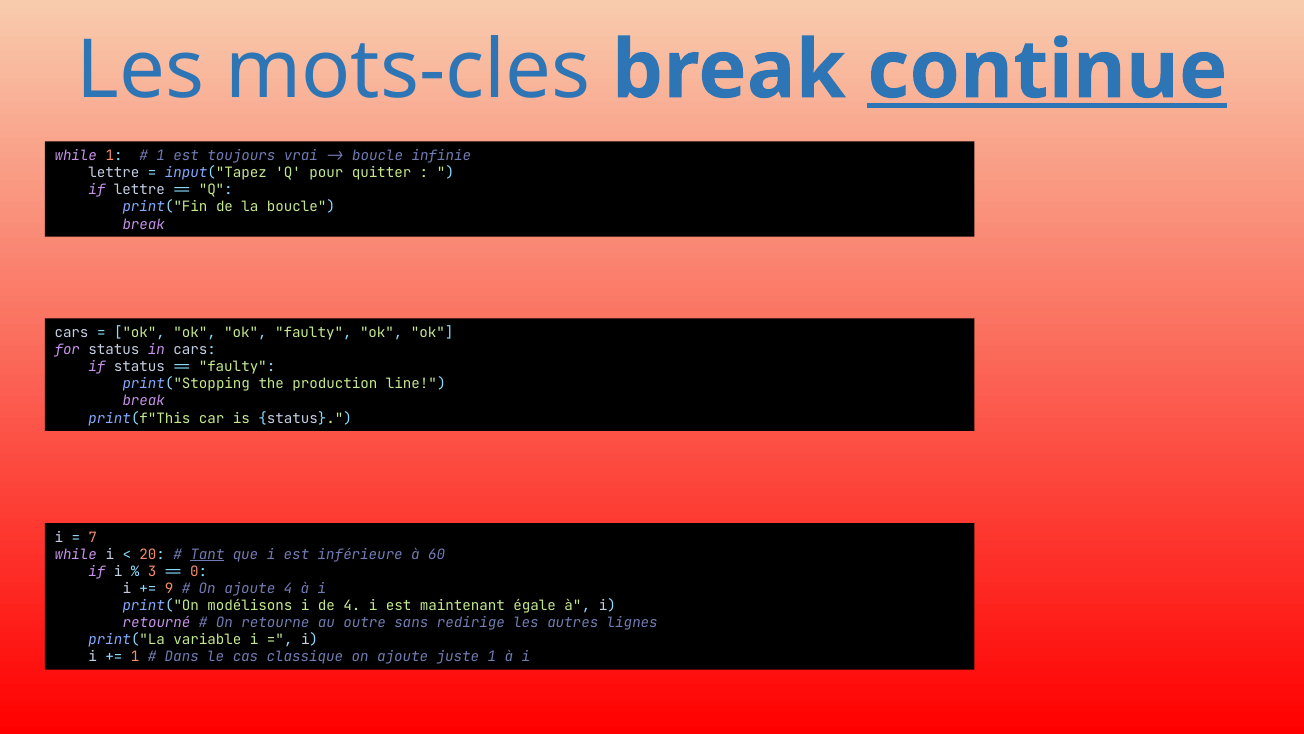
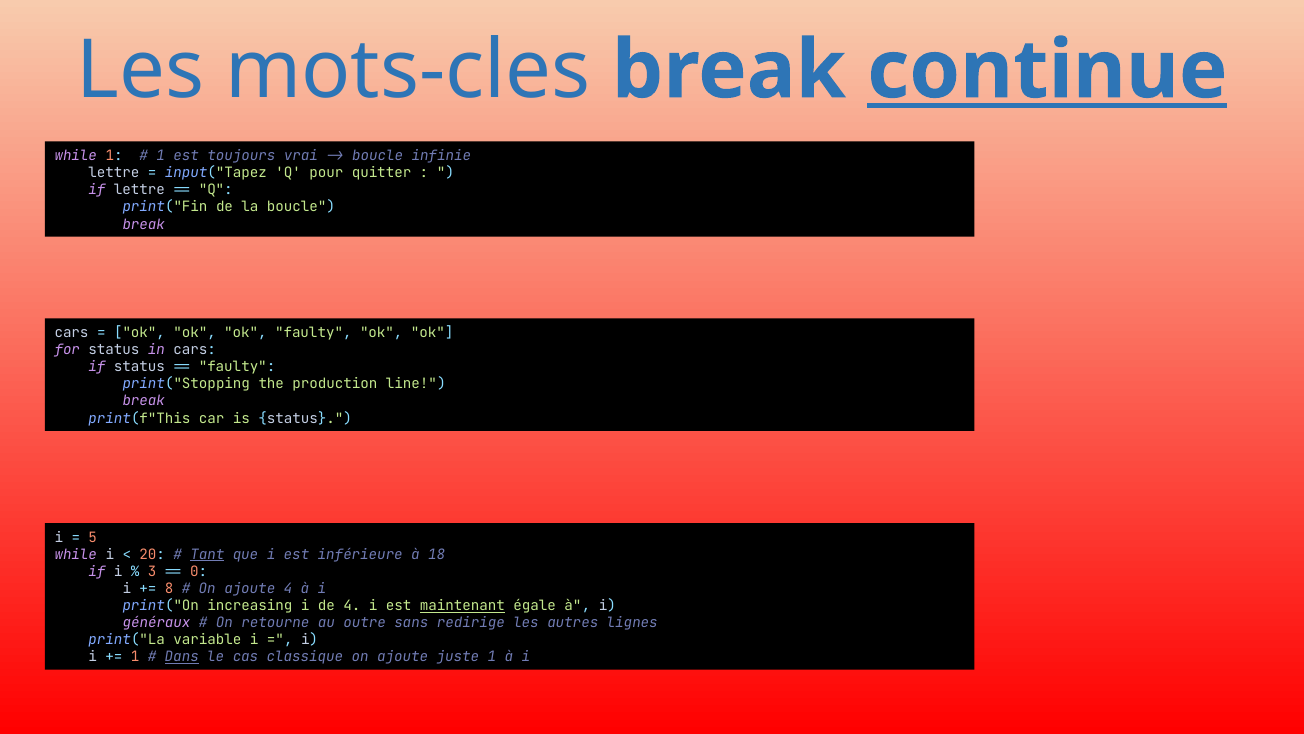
7: 7 -> 5
60: 60 -> 18
9: 9 -> 8
modélisons: modélisons -> increasing
maintenant underline: none -> present
retourné: retourné -> généraux
Dans underline: none -> present
